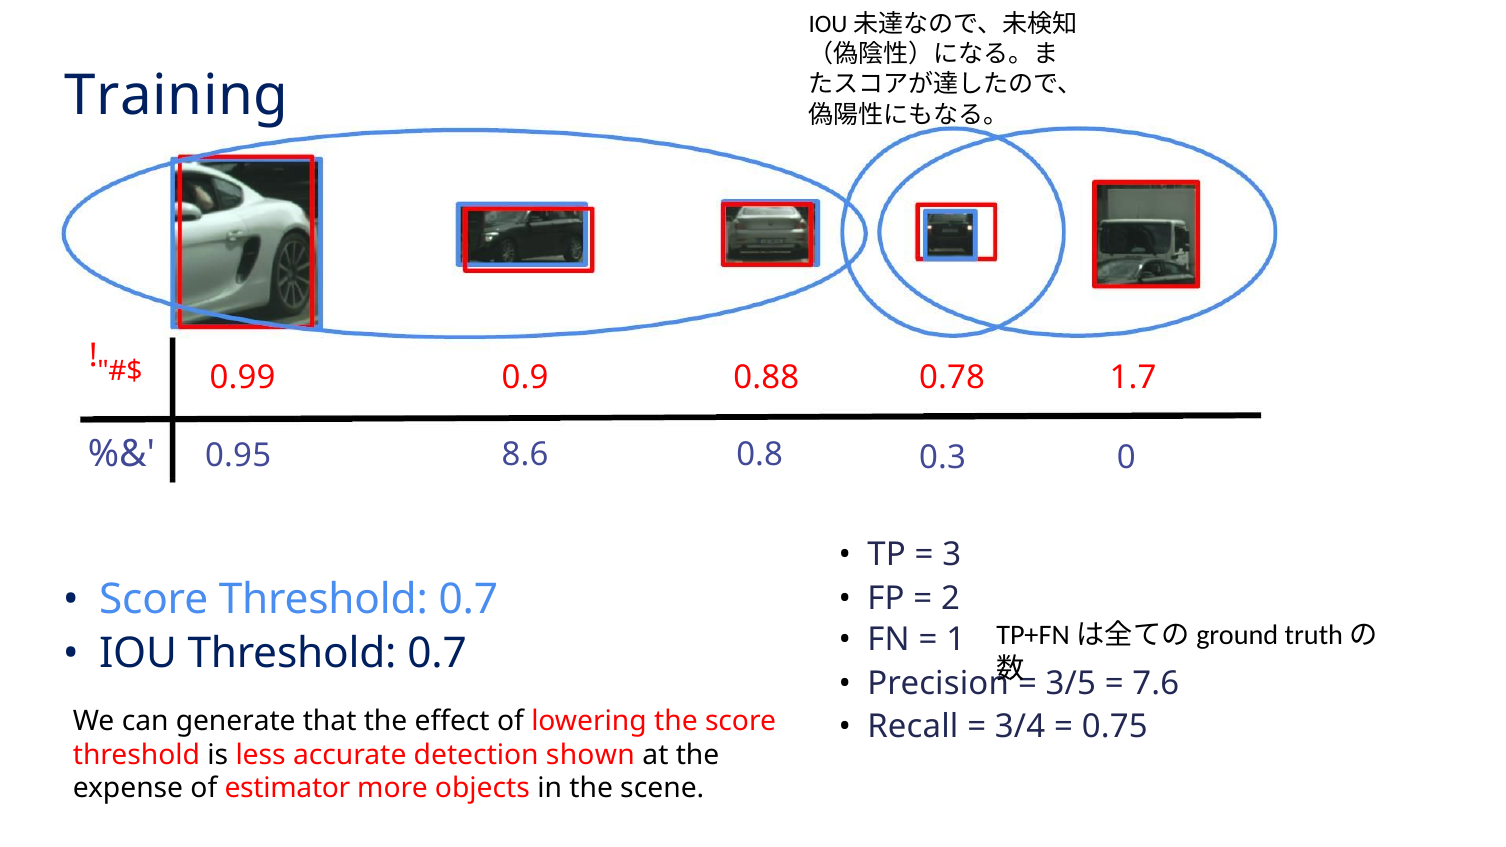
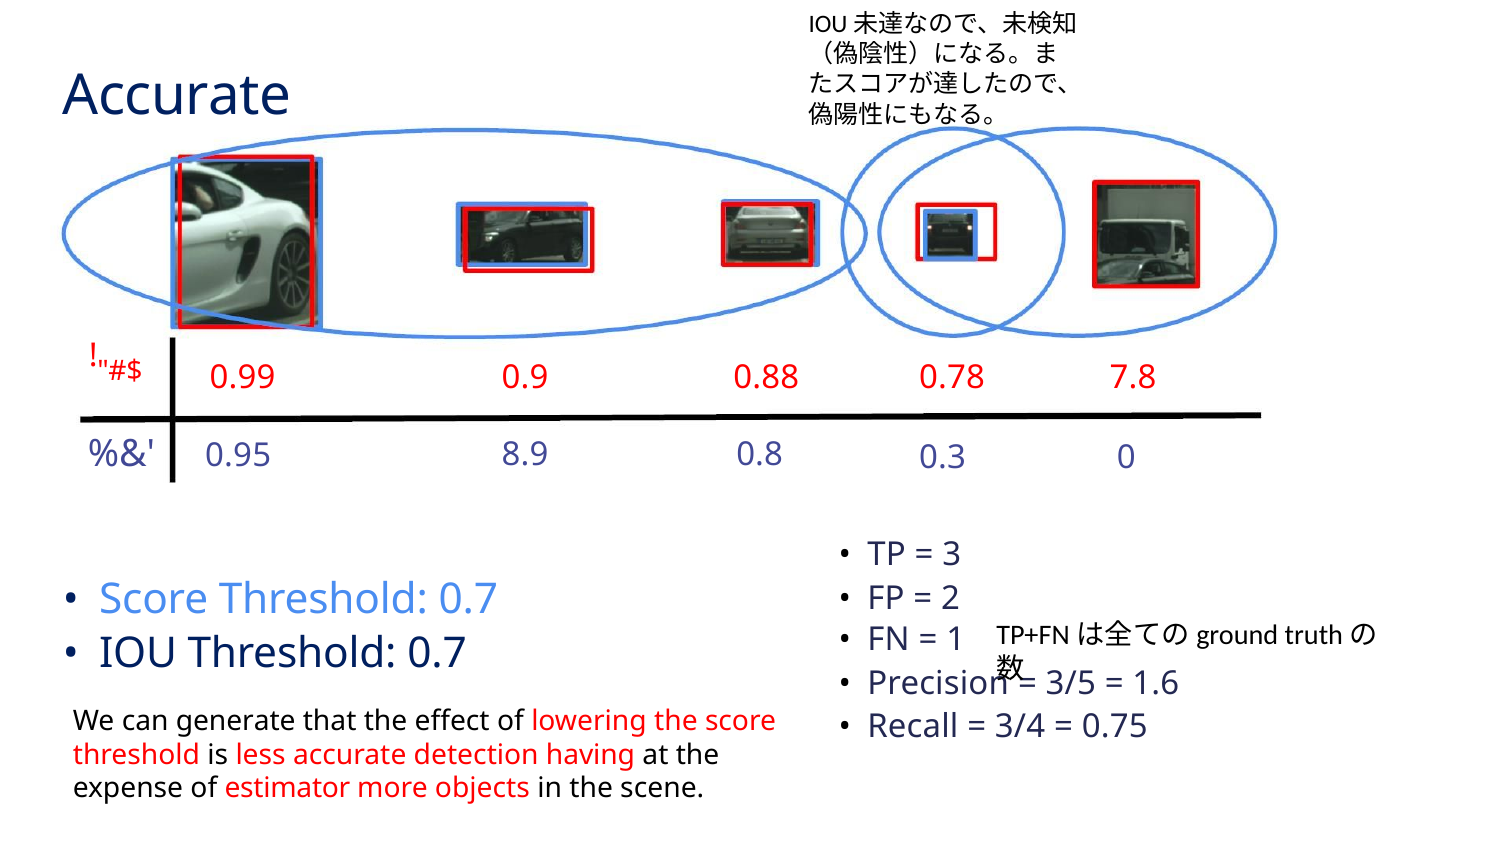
Training at (177, 96): Training -> Accurate
1.7: 1.7 -> 7.8
8.6: 8.6 -> 8.9
7.6: 7.6 -> 1.6
shown: shown -> having
